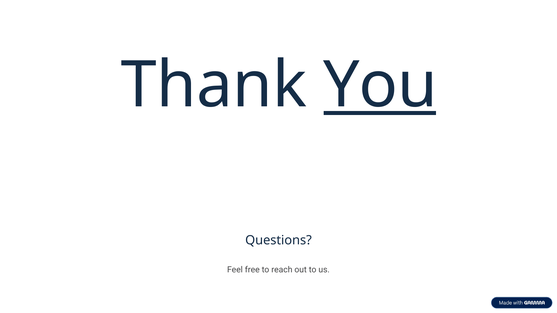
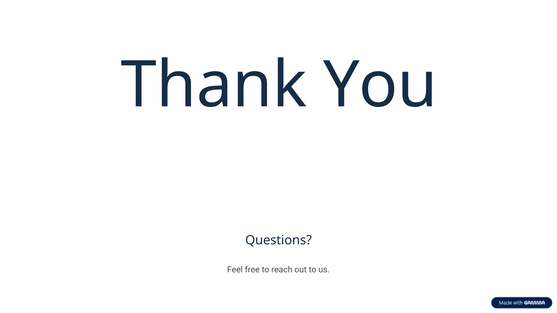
You underline: present -> none
